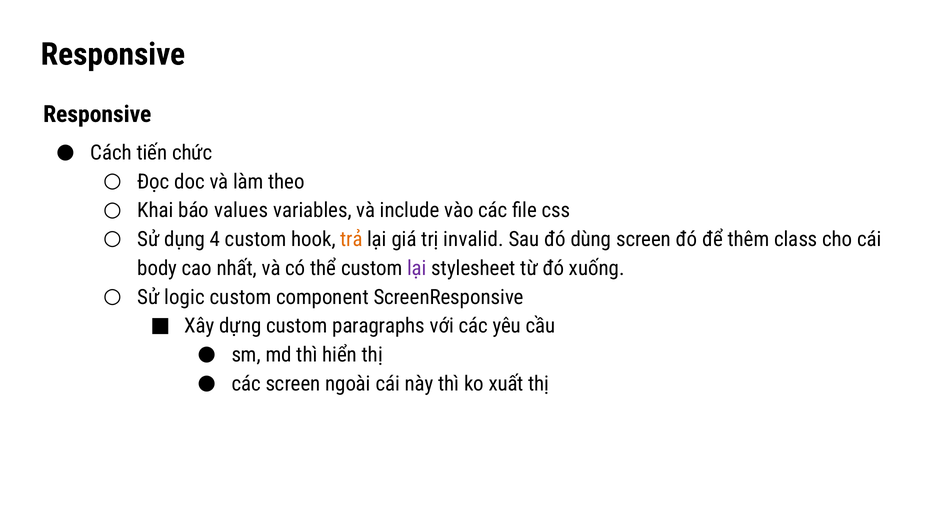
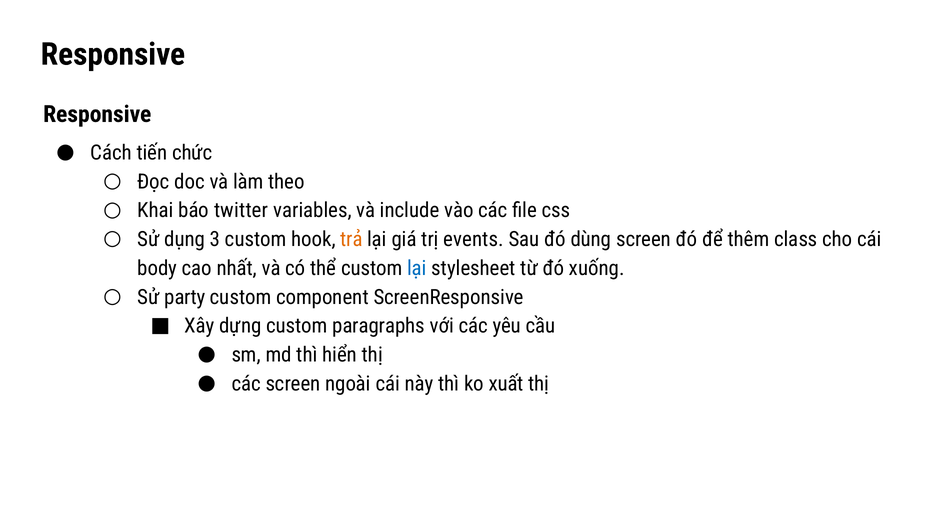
values: values -> twitter
4: 4 -> 3
invalid: invalid -> events
lại at (417, 268) colour: purple -> blue
logic: logic -> party
